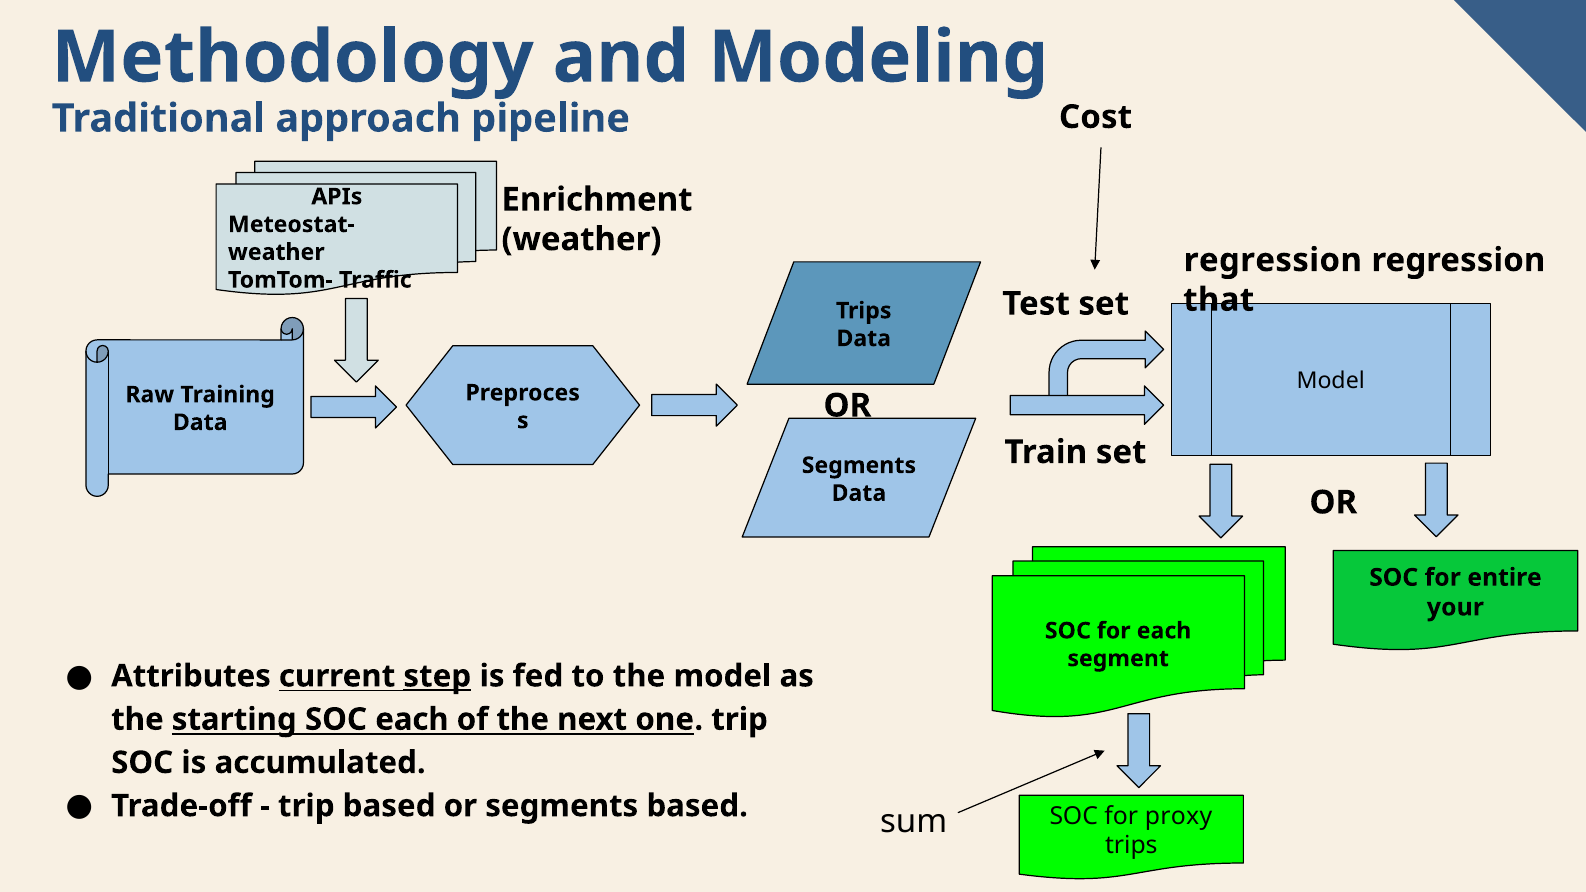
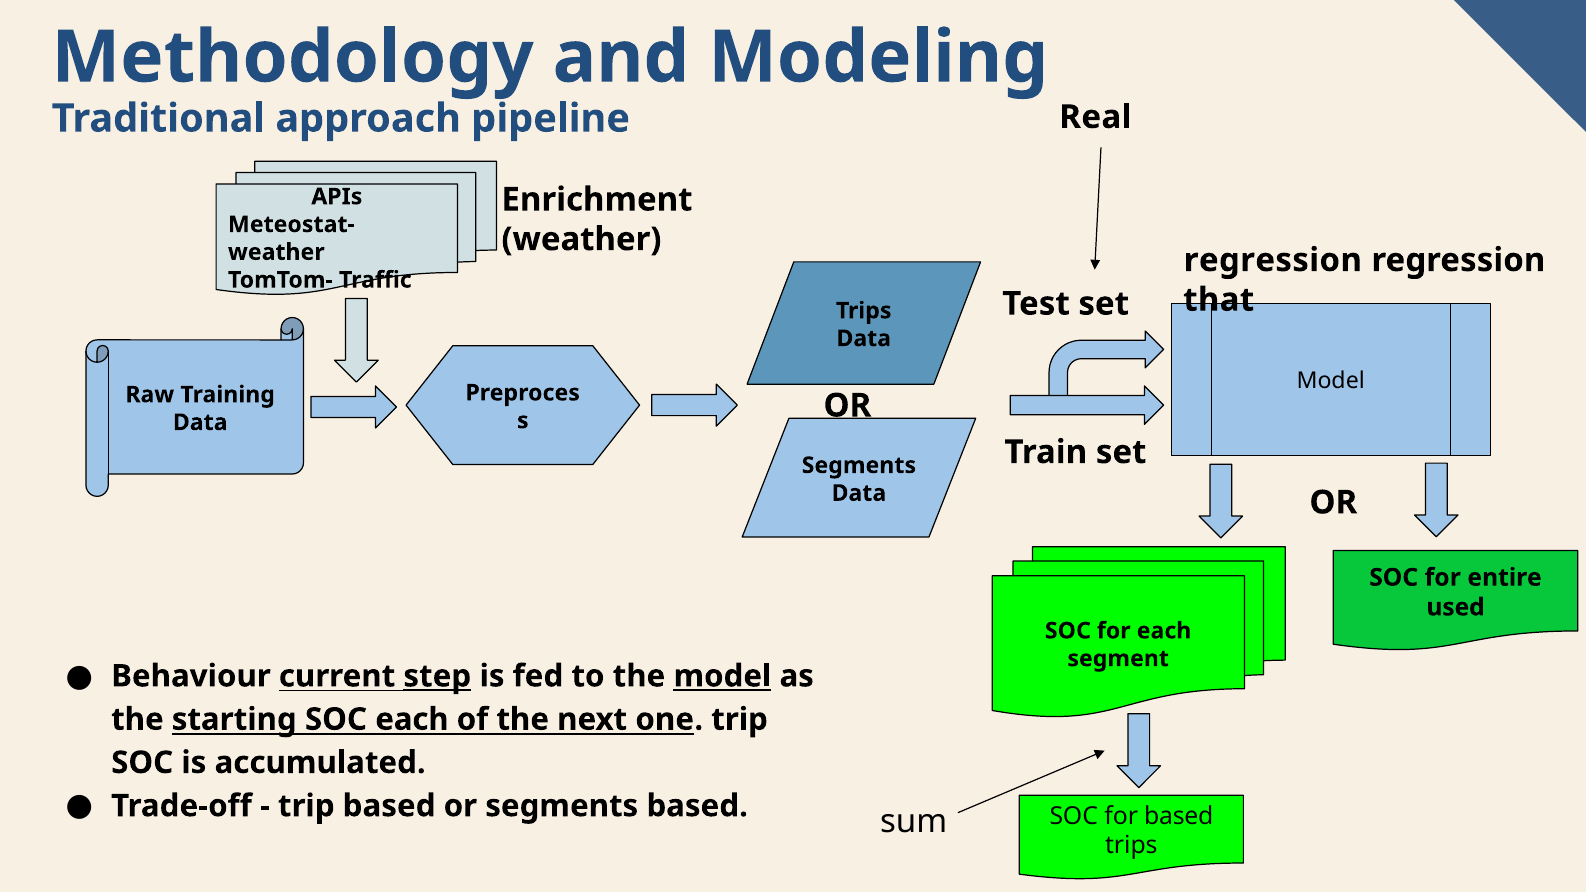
Cost: Cost -> Real
your: your -> used
Attributes: Attributes -> Behaviour
model at (722, 676) underline: none -> present
for proxy: proxy -> based
